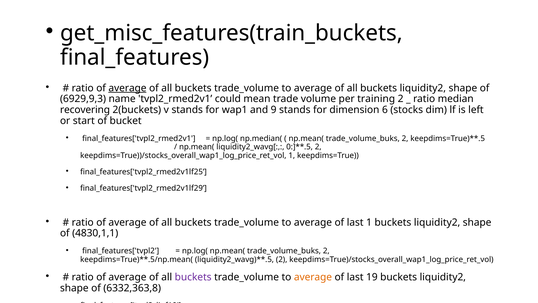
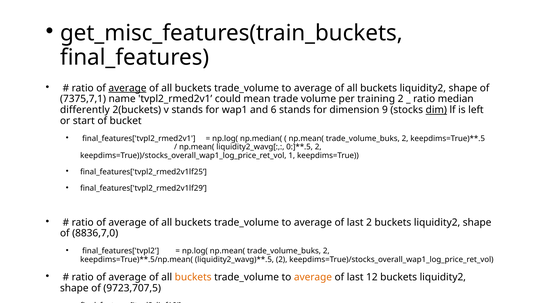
6929,9,3: 6929,9,3 -> 7375,7,1
recovering: recovering -> differently
9: 9 -> 6
6: 6 -> 9
dim underline: none -> present
last 1: 1 -> 2
4830,1,1: 4830,1,1 -> 8836,7,0
buckets at (193, 277) colour: purple -> orange
19: 19 -> 12
6332,363,8: 6332,363,8 -> 9723,707,5
